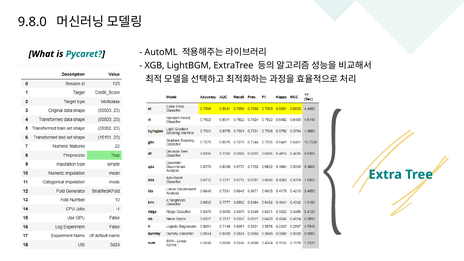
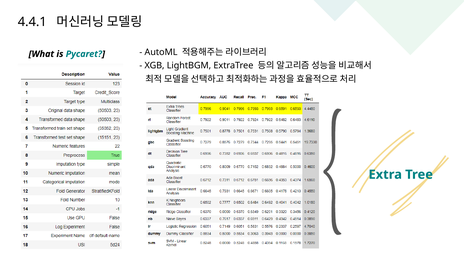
9.8.0: 9.8.0 -> 4.4.1
